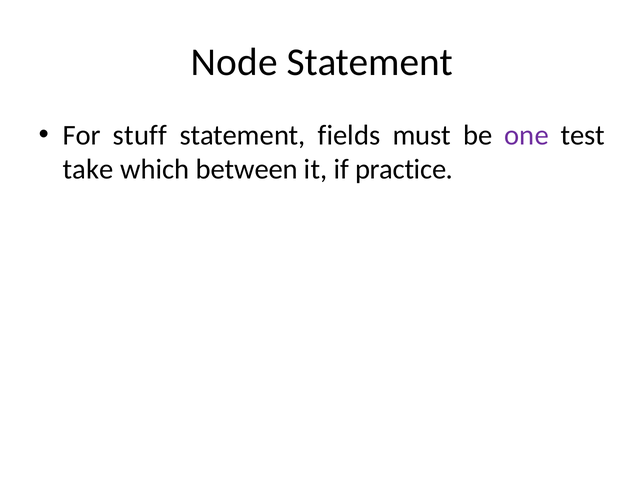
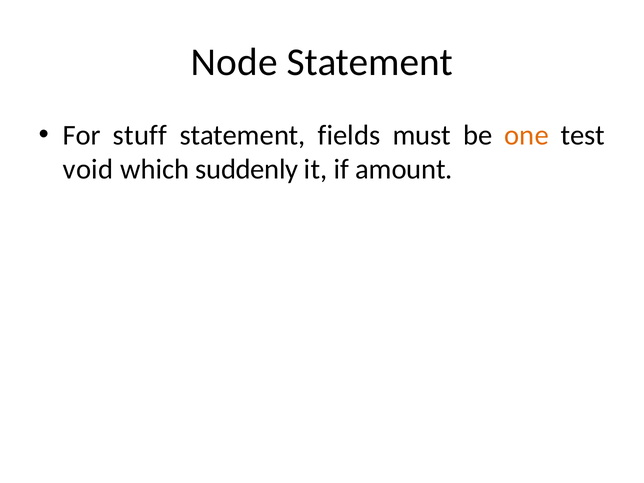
one colour: purple -> orange
take: take -> void
between: between -> suddenly
practice: practice -> amount
